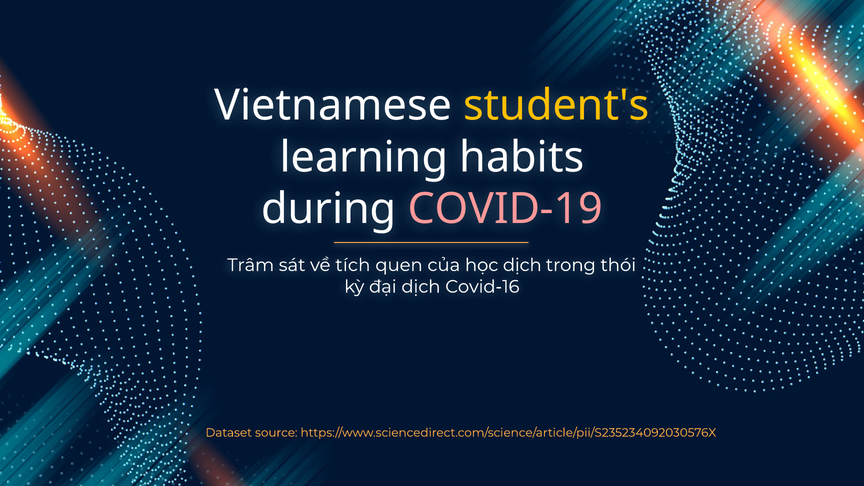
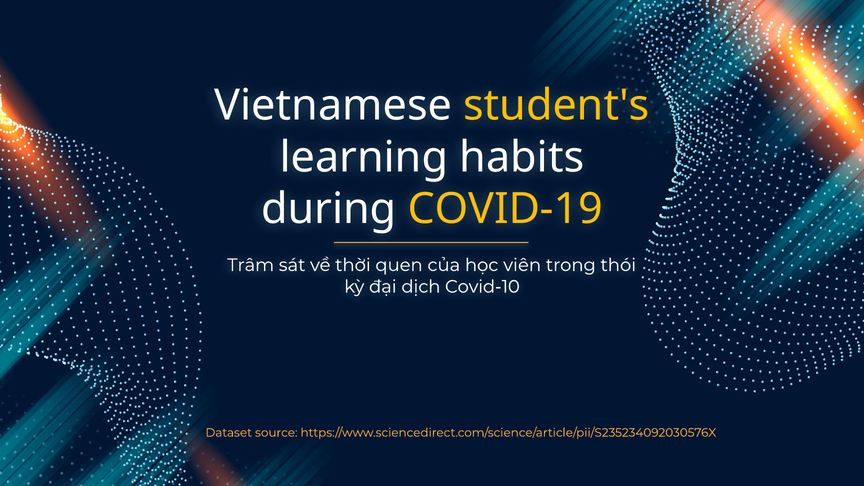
COVID-19 colour: pink -> yellow
tích: tích -> thời
học dịch: dịch -> viên
Covid-16: Covid-16 -> Covid-10
